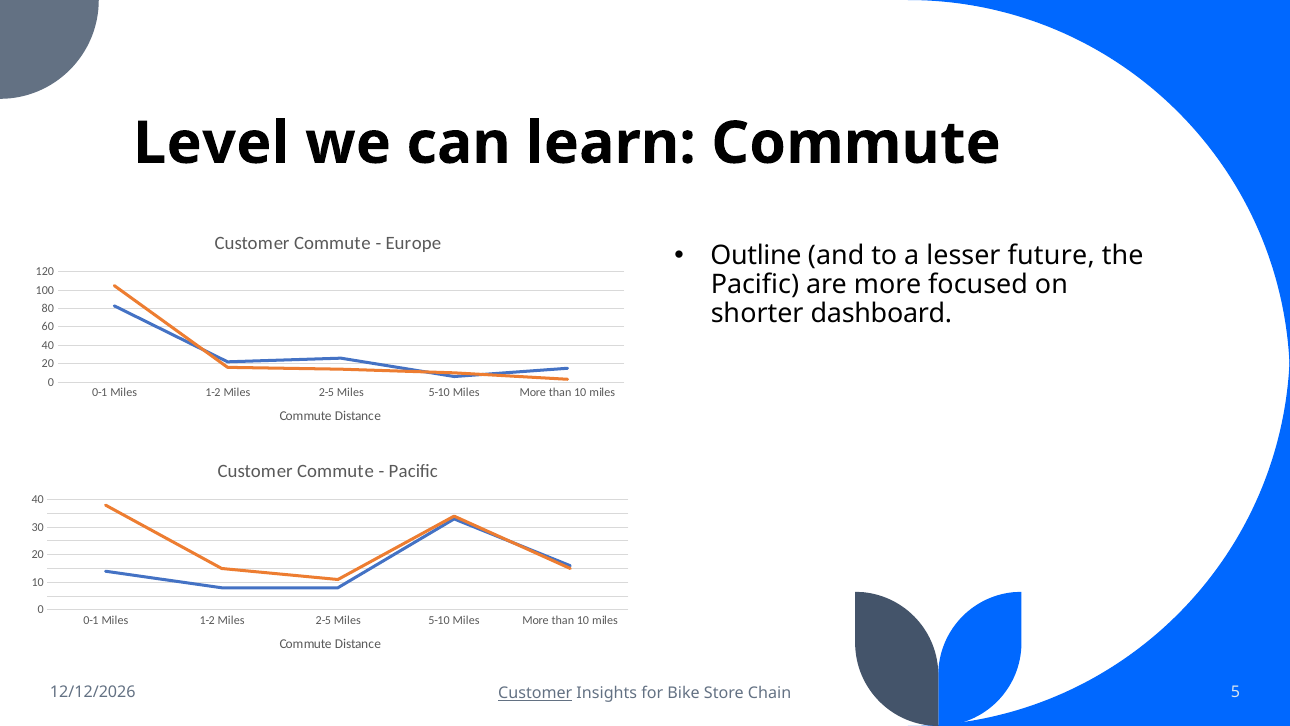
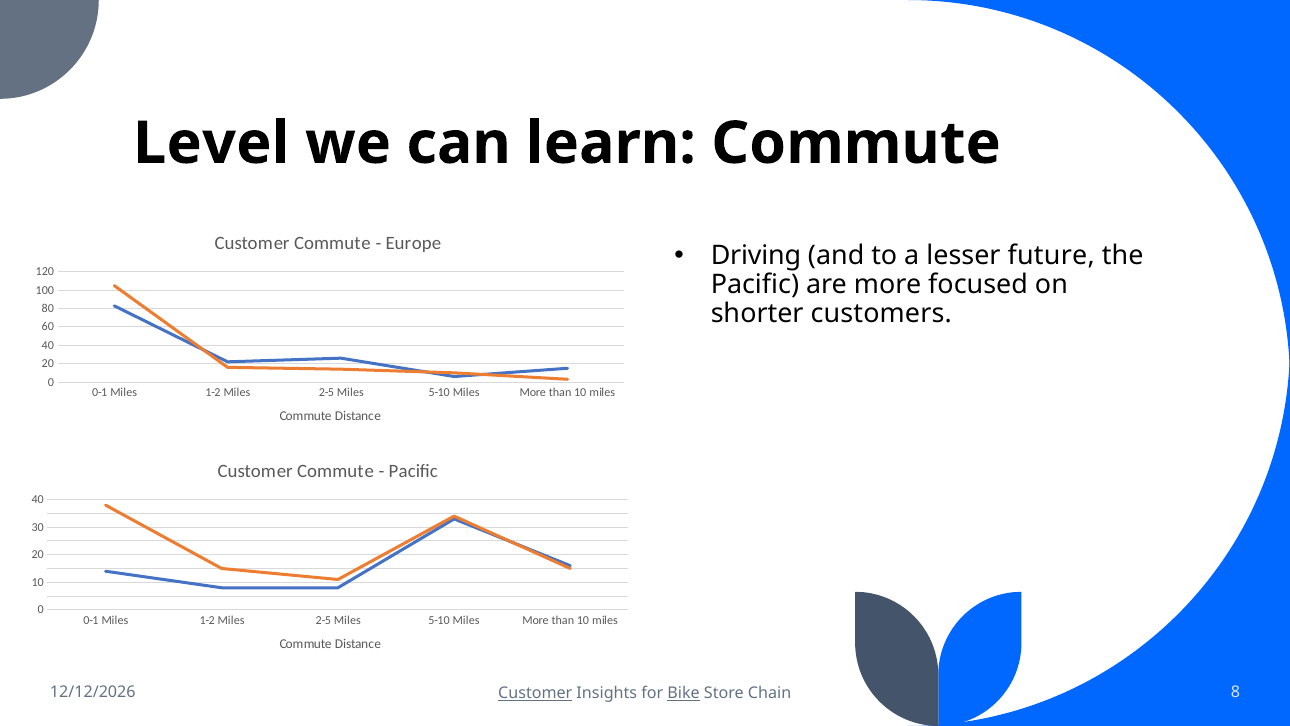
Outline: Outline -> Driving
dashboard: dashboard -> customers
Bike underline: none -> present
5: 5 -> 8
